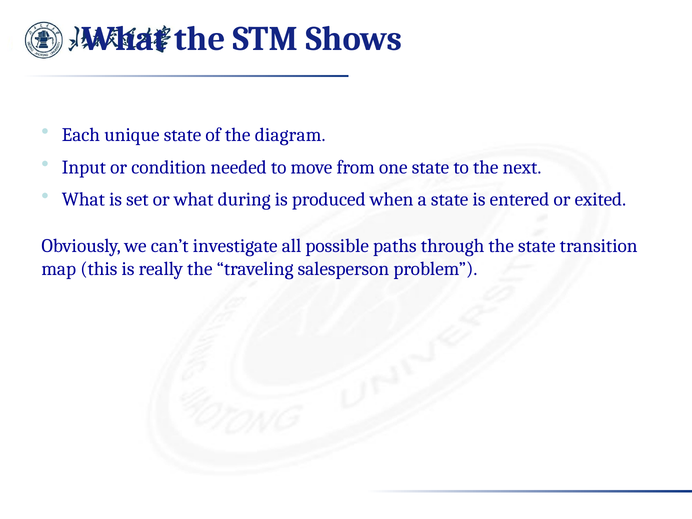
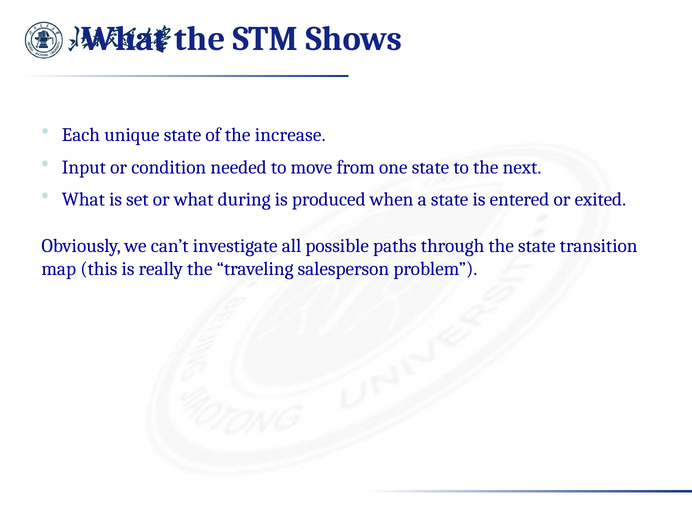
diagram: diagram -> increase
